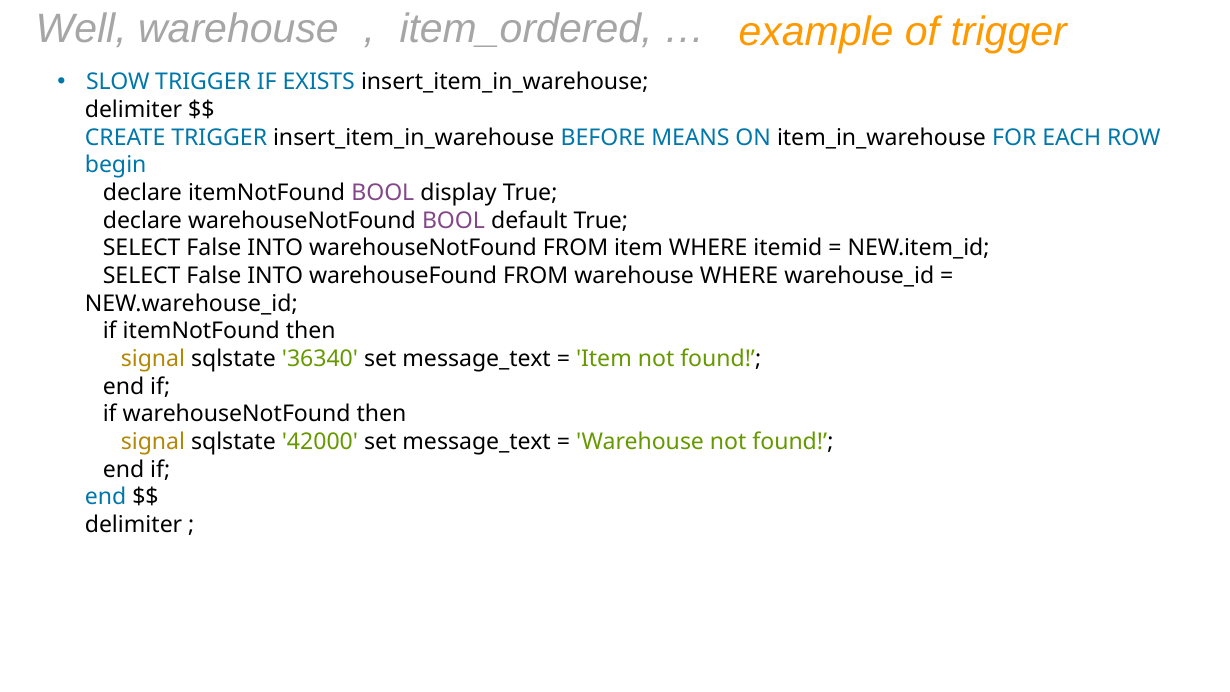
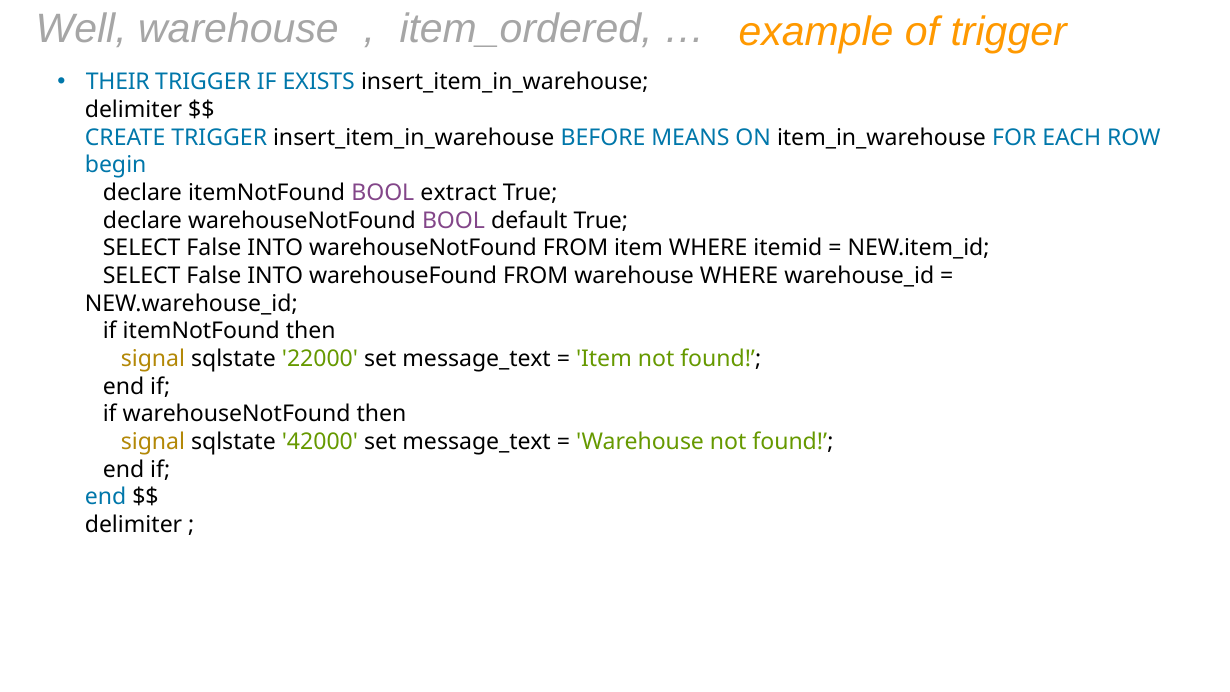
SLOW: SLOW -> THEIR
display: display -> extract
36340: 36340 -> 22000
